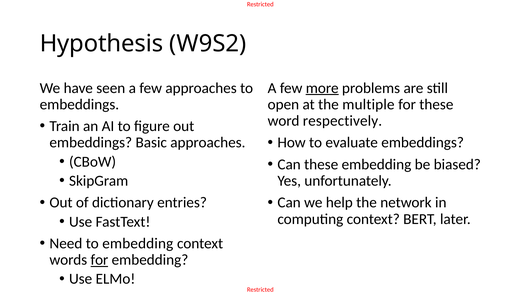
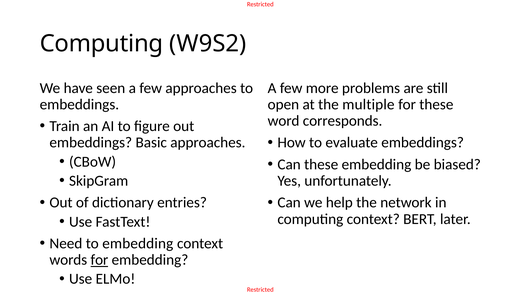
Hypothesis at (101, 44): Hypothesis -> Computing
more underline: present -> none
respectively: respectively -> corresponds
